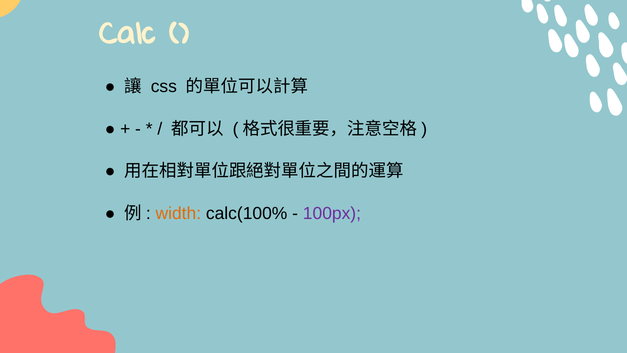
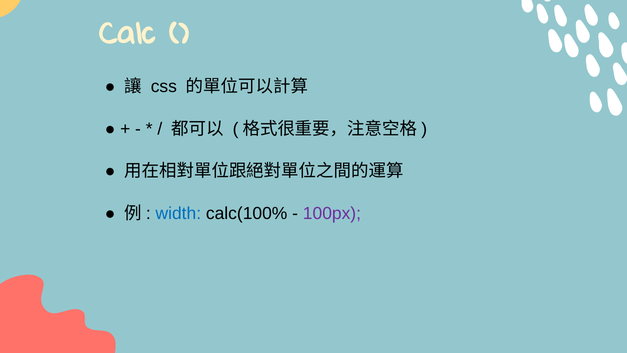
width colour: orange -> blue
